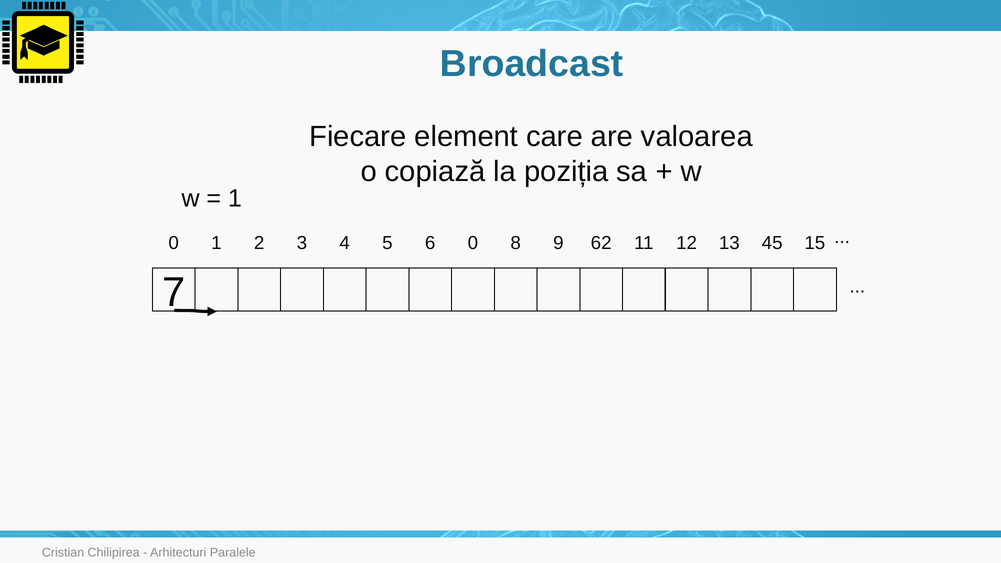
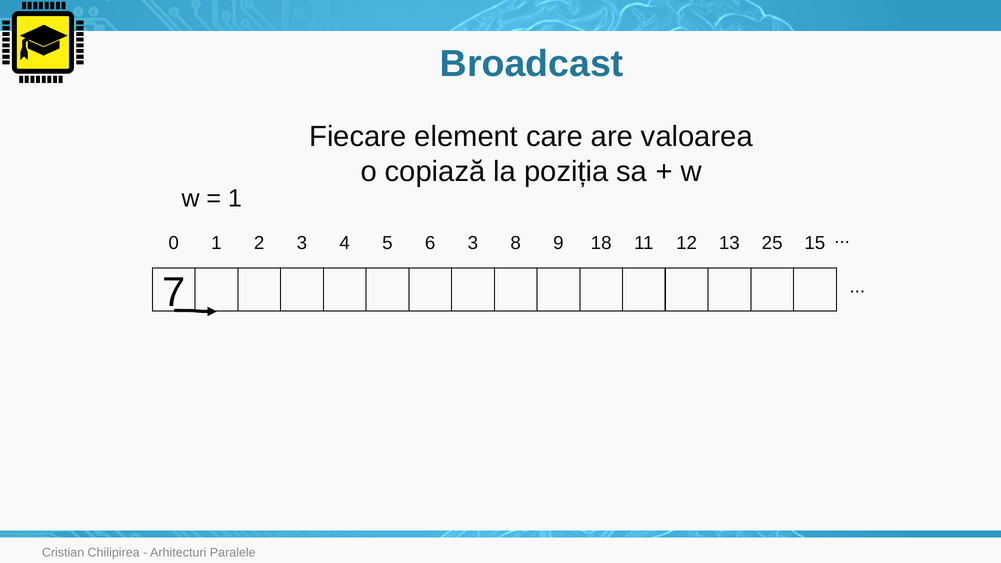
6 0: 0 -> 3
62: 62 -> 18
45: 45 -> 25
